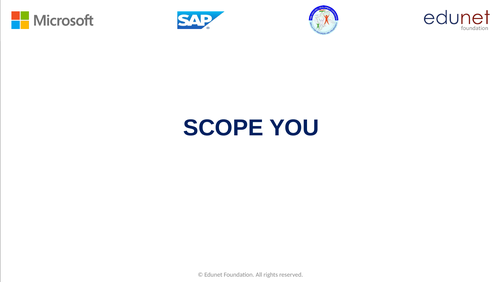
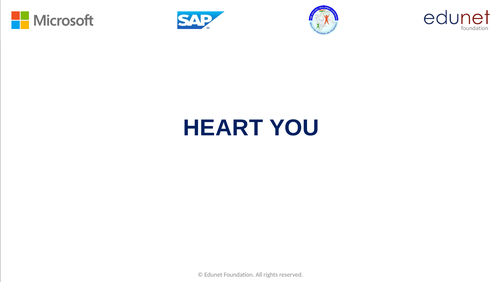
SCOPE: SCOPE -> HEART
